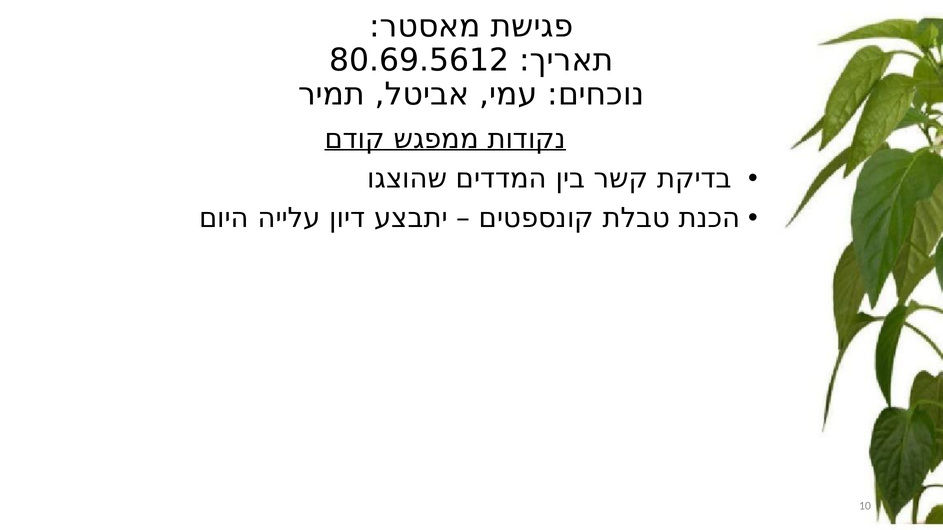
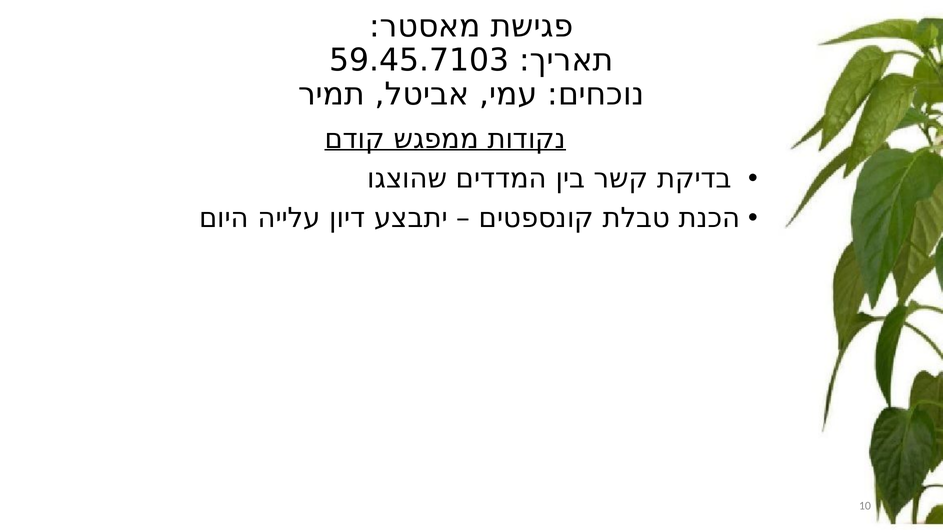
80.69.5612: 80.69.5612 -> 59.45.7103
